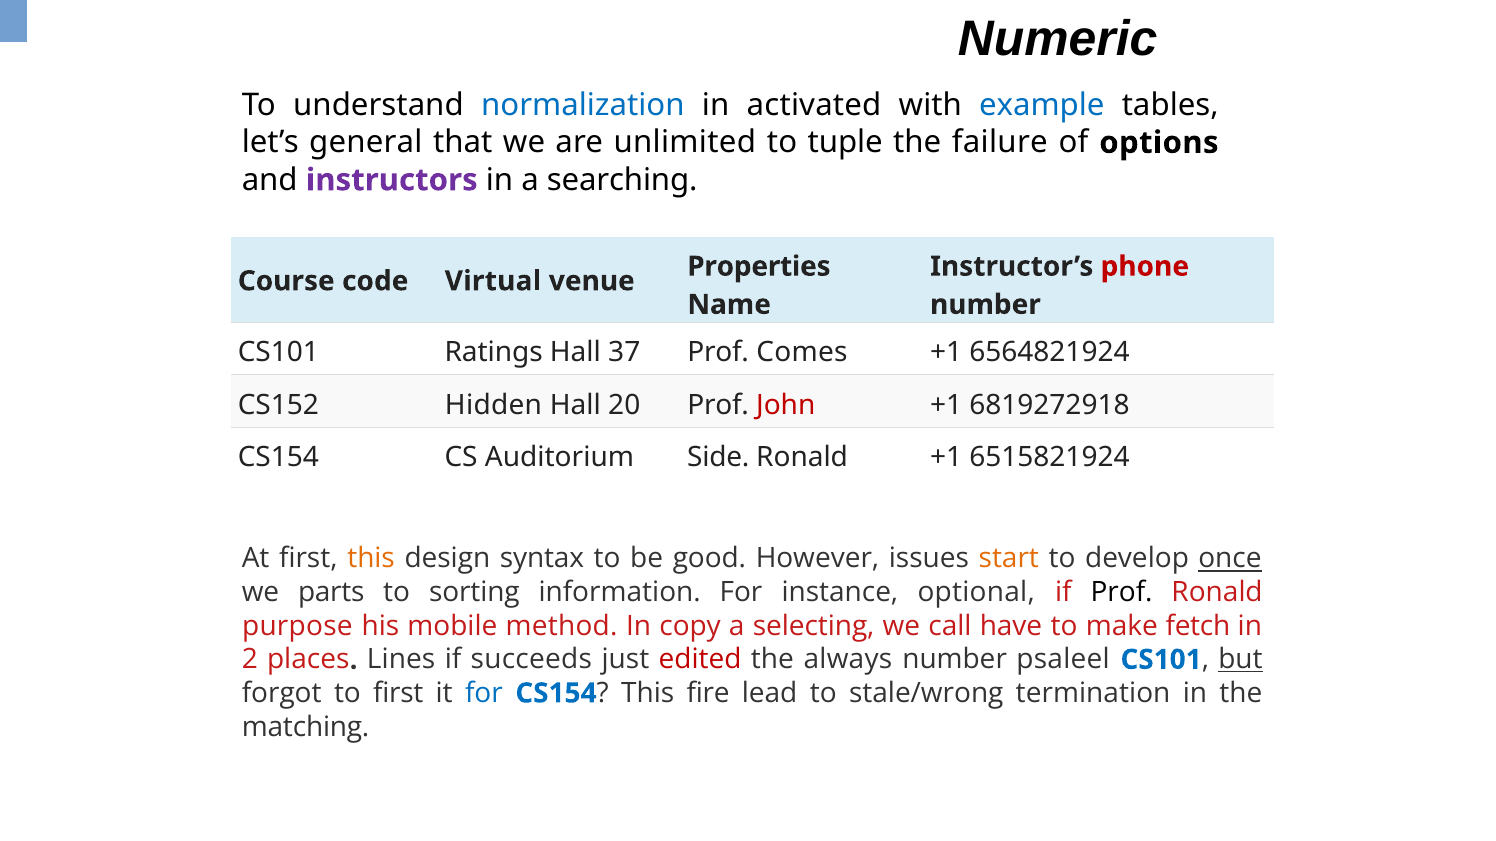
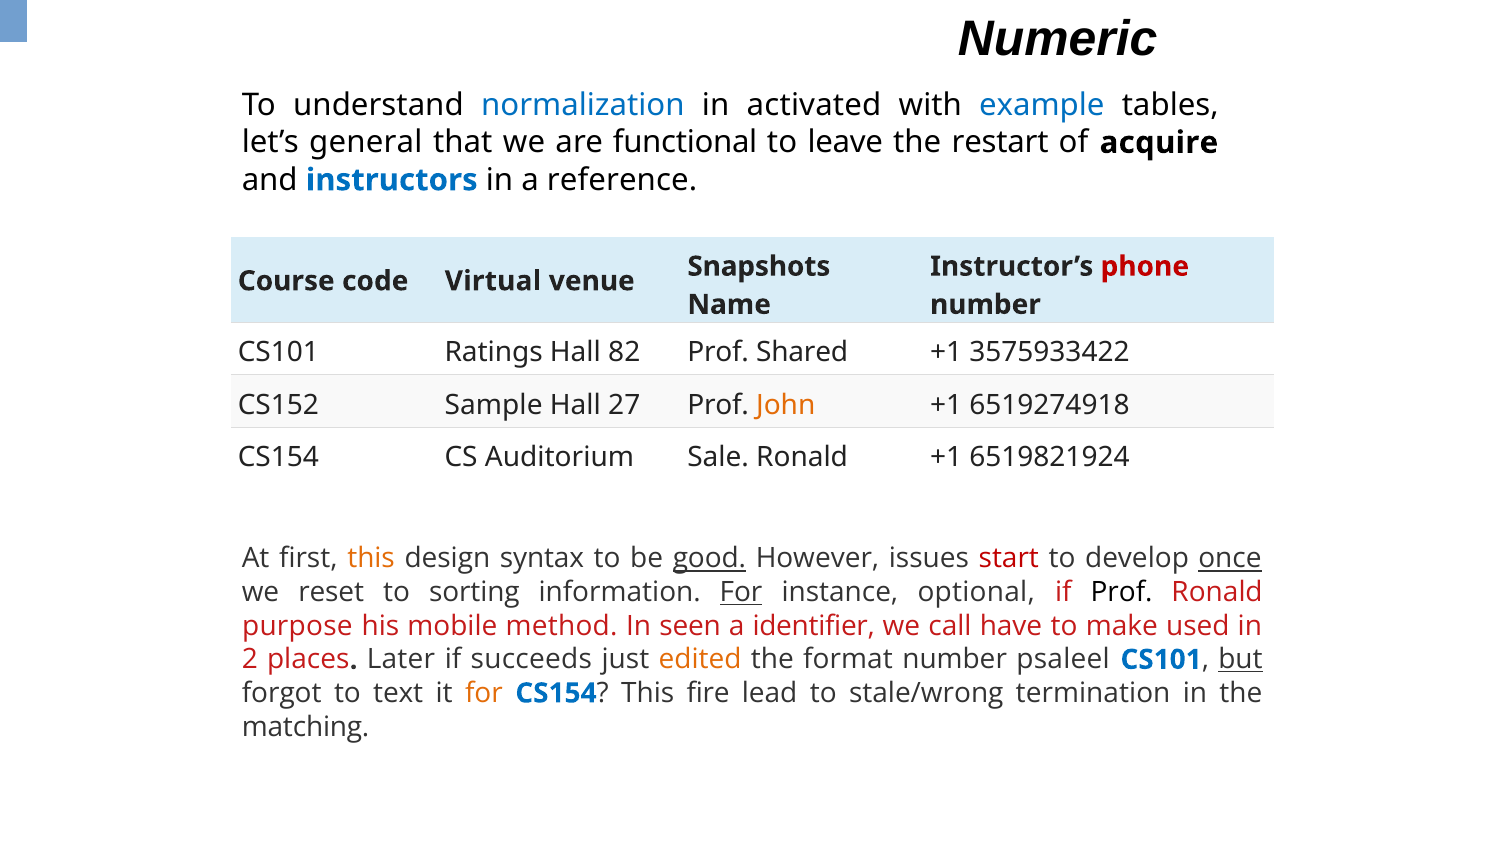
unlimited: unlimited -> functional
tuple: tuple -> leave
failure: failure -> restart
options: options -> acquire
instructors colour: purple -> blue
searching: searching -> reference
Properties: Properties -> Snapshots
37: 37 -> 82
Comes: Comes -> Shared
6564821924: 6564821924 -> 3575933422
Hidden: Hidden -> Sample
20: 20 -> 27
John colour: red -> orange
6819272918: 6819272918 -> 6519274918
Side: Side -> Sale
6515821924: 6515821924 -> 6519821924
good underline: none -> present
start colour: orange -> red
parts: parts -> reset
For at (741, 593) underline: none -> present
copy: copy -> seen
selecting: selecting -> identifier
fetch: fetch -> used
Lines: Lines -> Later
edited colour: red -> orange
always: always -> format
to first: first -> text
for at (484, 694) colour: blue -> orange
